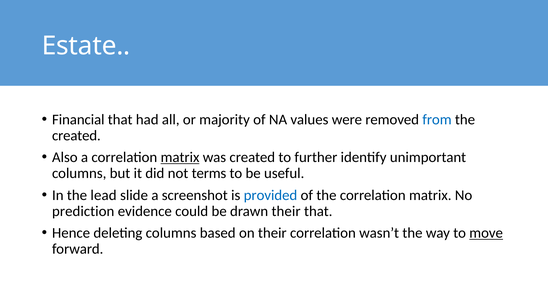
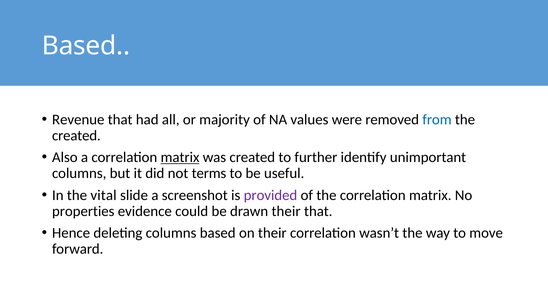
Estate at (86, 46): Estate -> Based
Financial: Financial -> Revenue
lead: lead -> vital
provided colour: blue -> purple
prediction: prediction -> properties
move underline: present -> none
